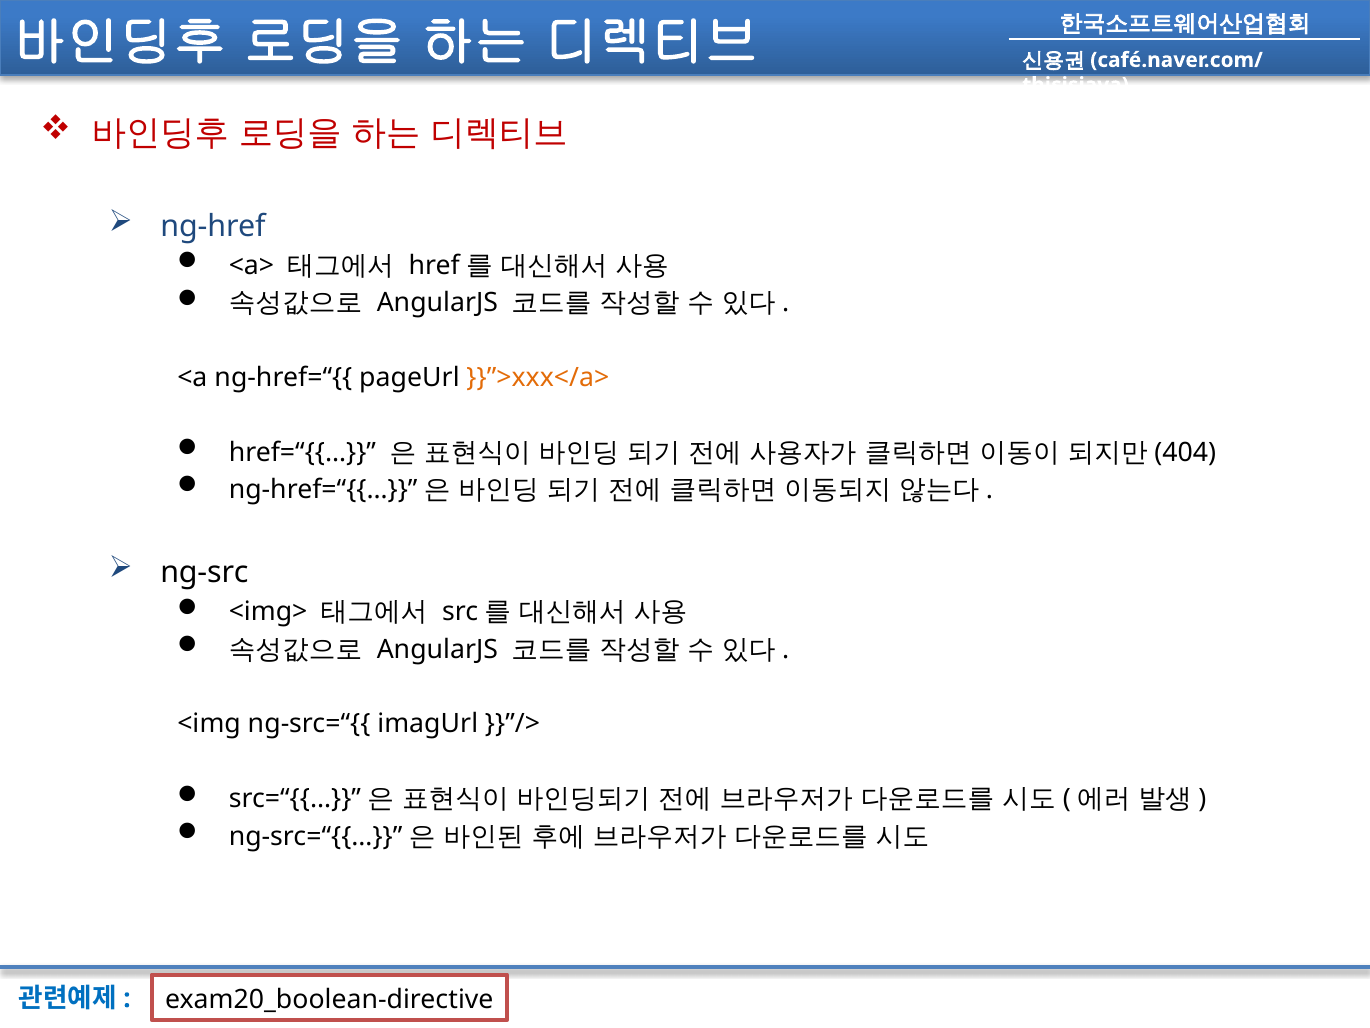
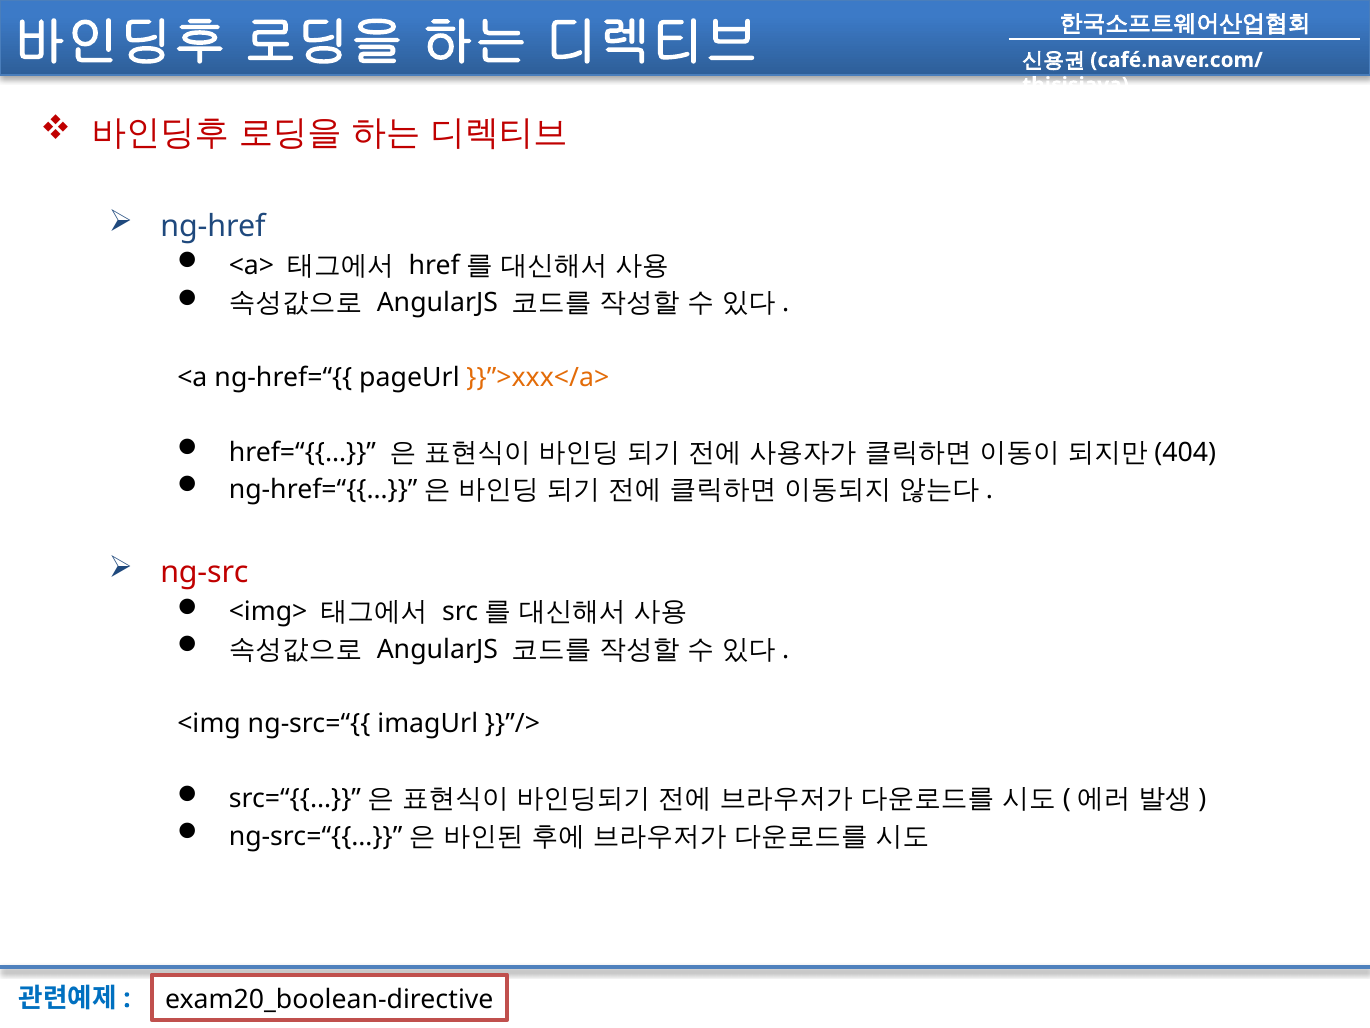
ng-src colour: black -> red
